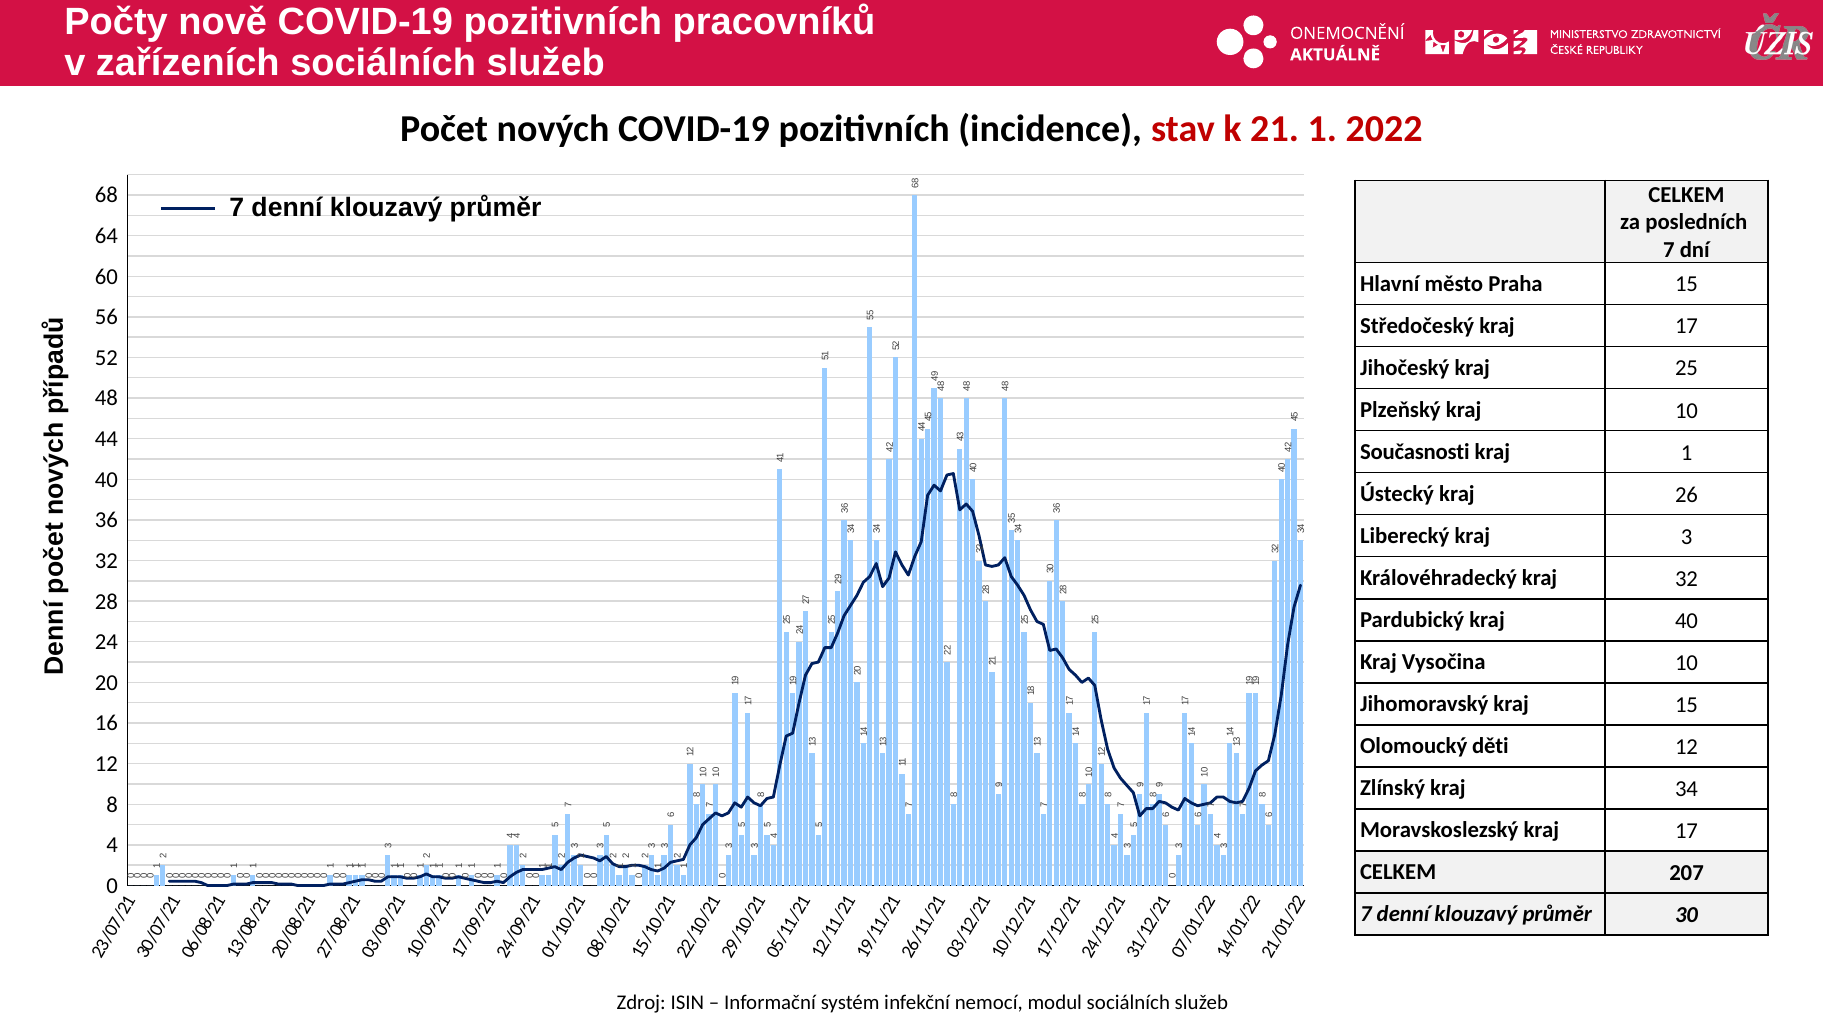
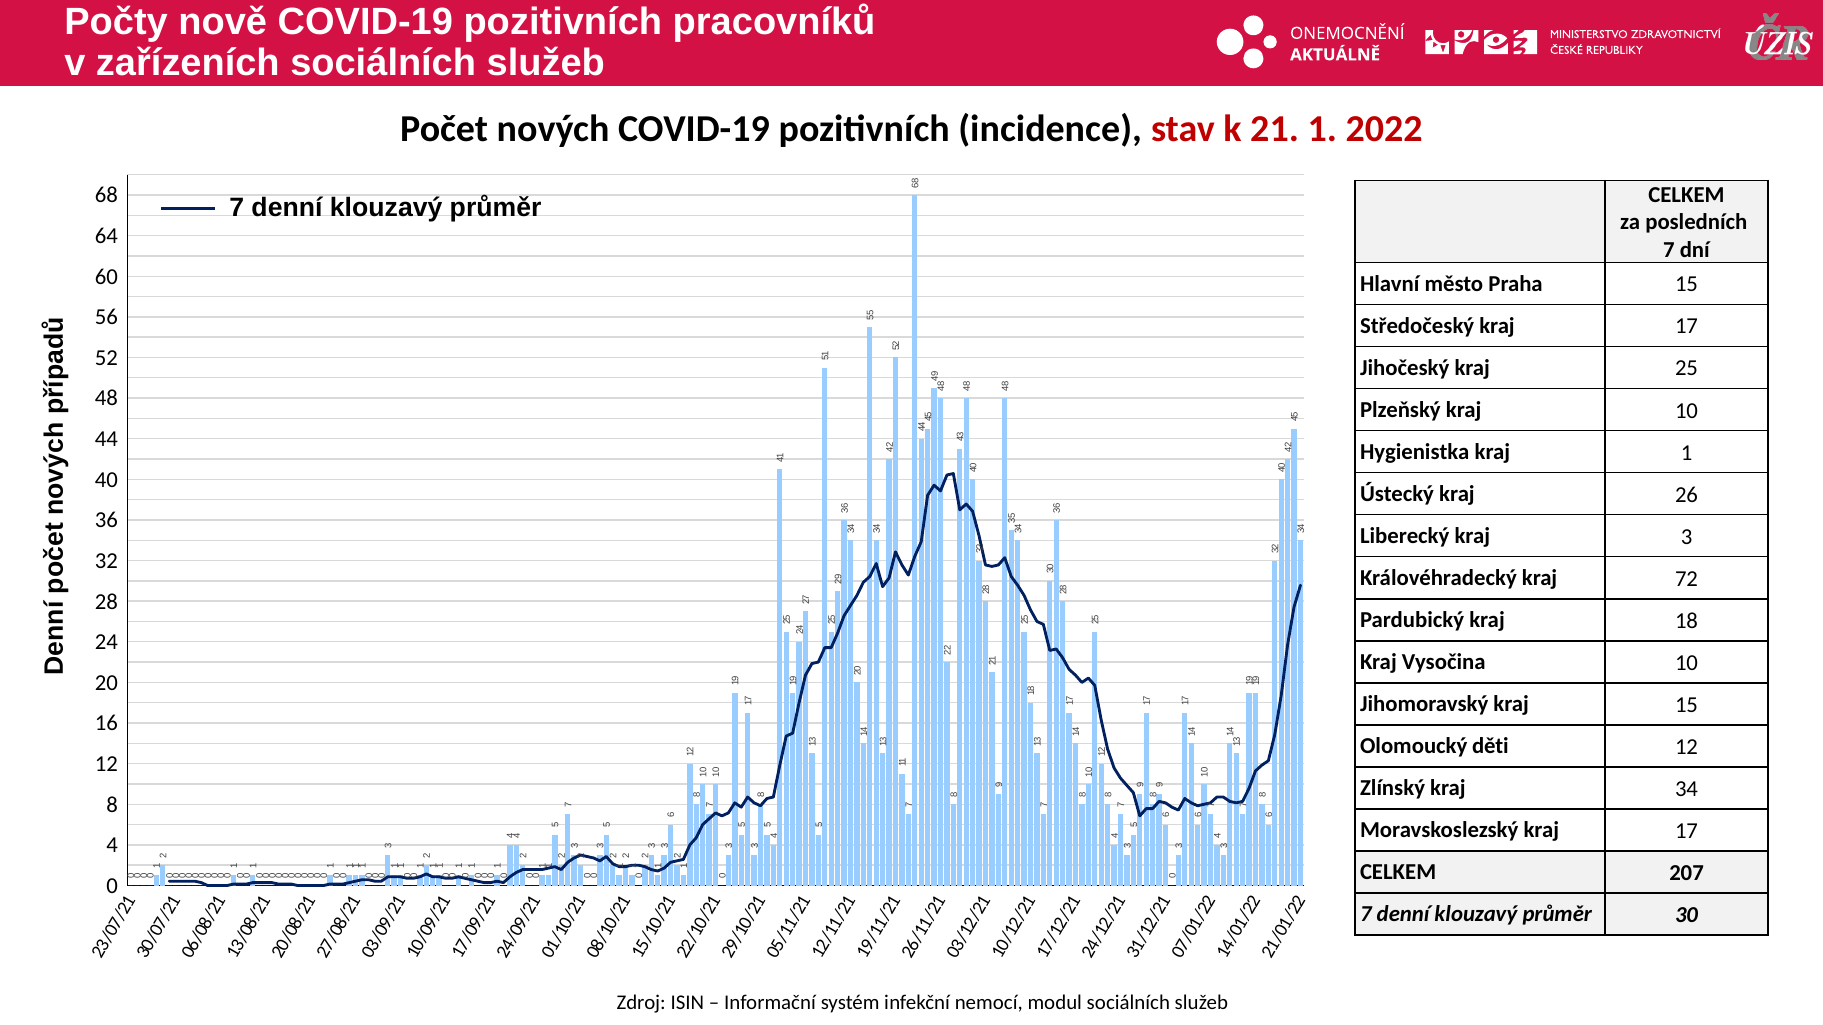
Současnosti: Současnosti -> Hygienistka
kraj 32: 32 -> 72
kraj 40: 40 -> 18
